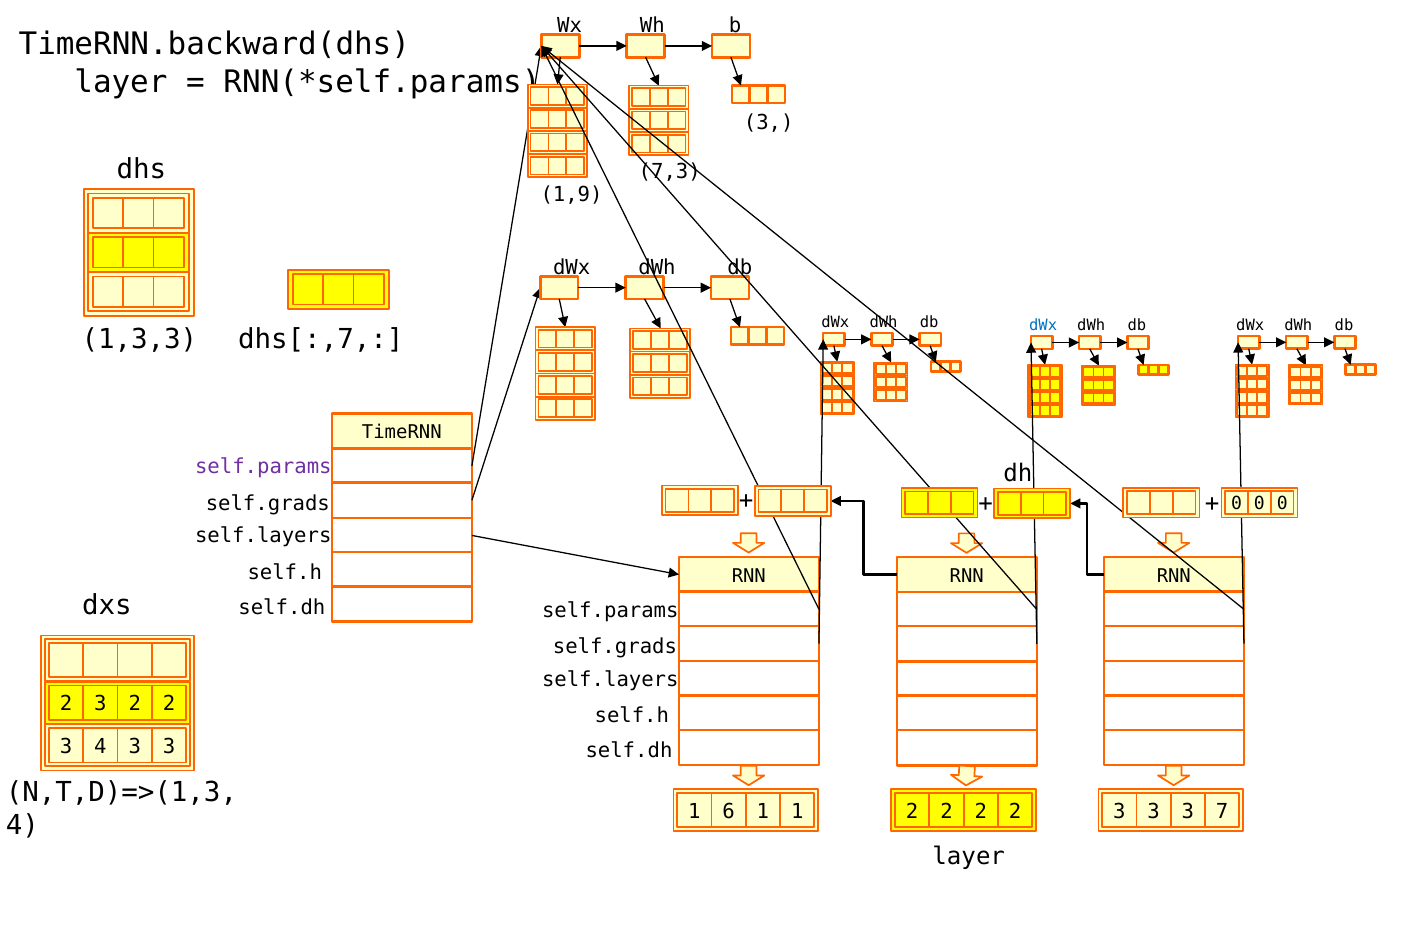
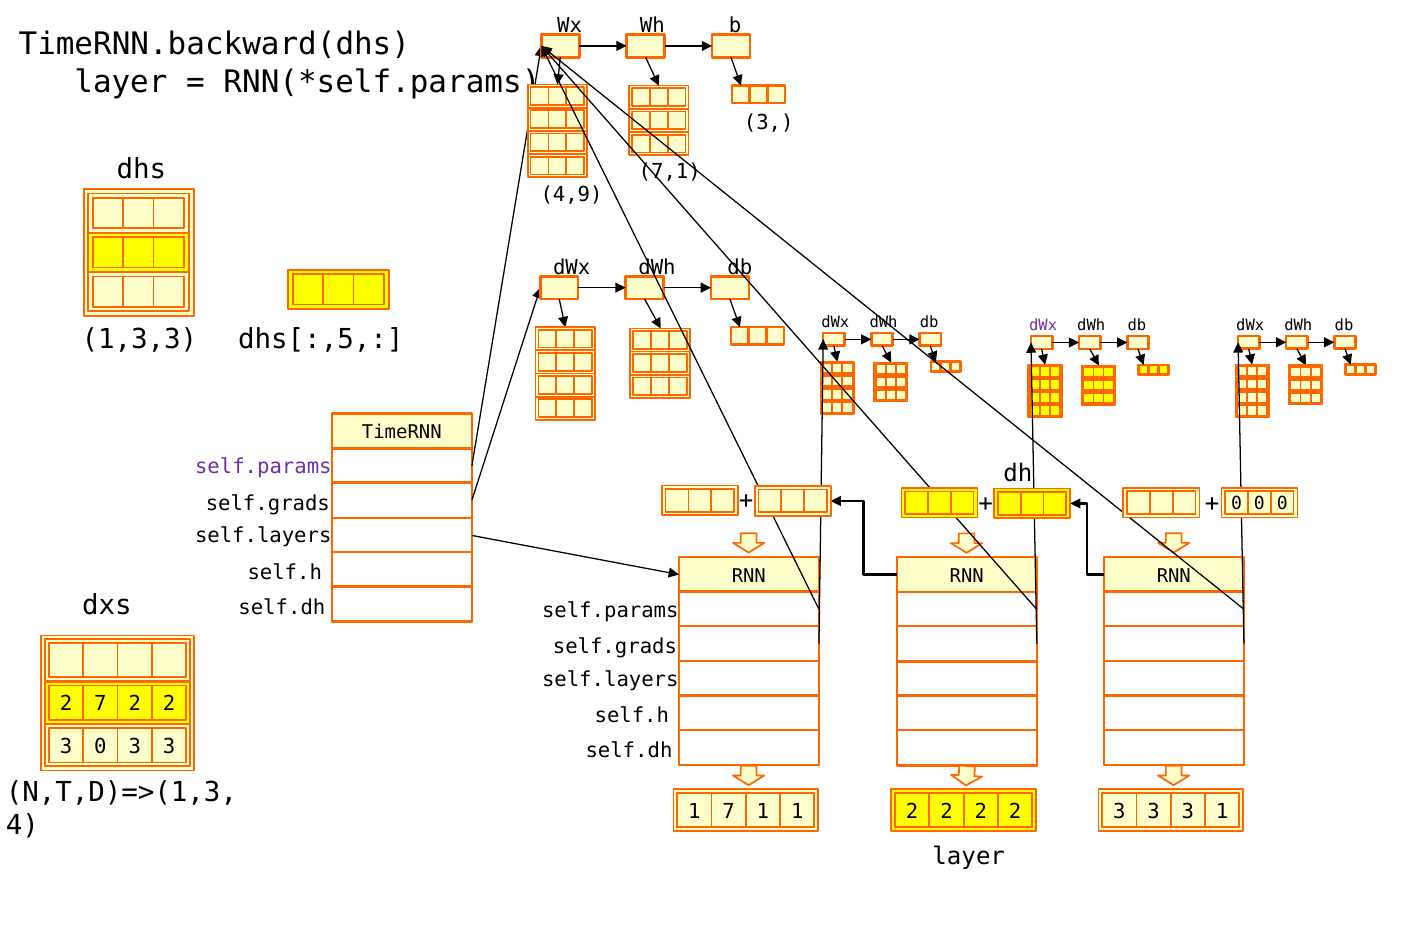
7,3: 7,3 -> 7,1
1,9: 1,9 -> 4,9
dWx at (1043, 325) colour: blue -> purple
dhs[:,7: dhs[:,7 -> dhs[:,5
3 at (100, 704): 3 -> 7
4 at (100, 746): 4 -> 0
1 6: 6 -> 7
3 7: 7 -> 1
